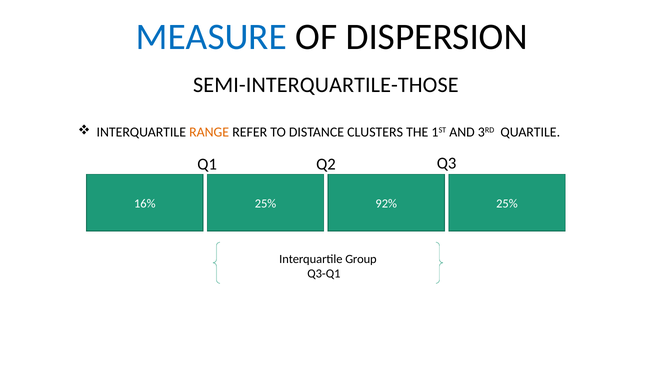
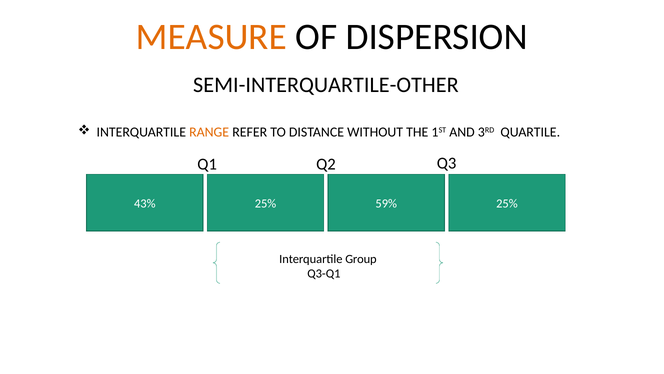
MEASURE colour: blue -> orange
SEMI-INTERQUARTILE-THOSE: SEMI-INTERQUARTILE-THOSE -> SEMI-INTERQUARTILE-OTHER
CLUSTERS: CLUSTERS -> WITHOUT
16%: 16% -> 43%
92%: 92% -> 59%
